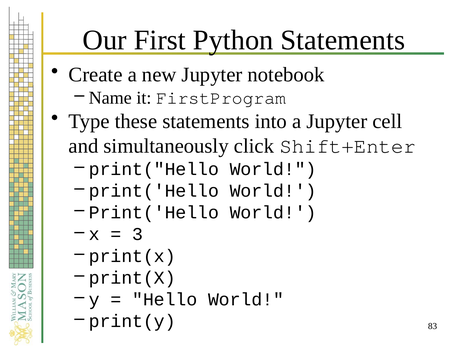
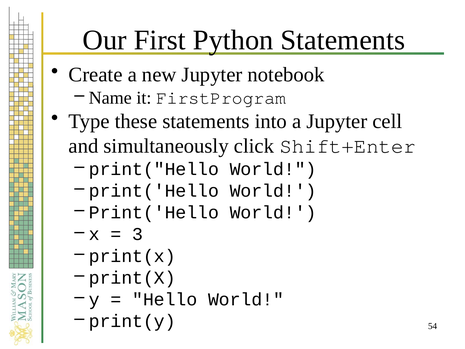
83: 83 -> 54
